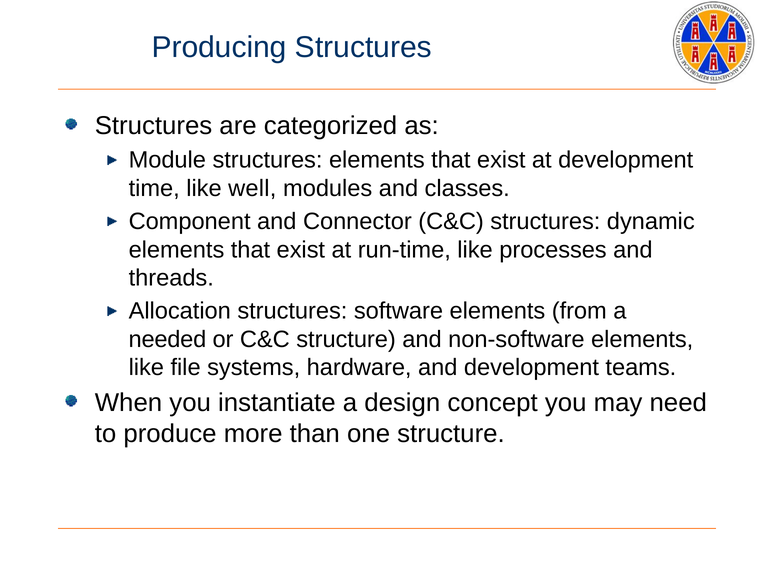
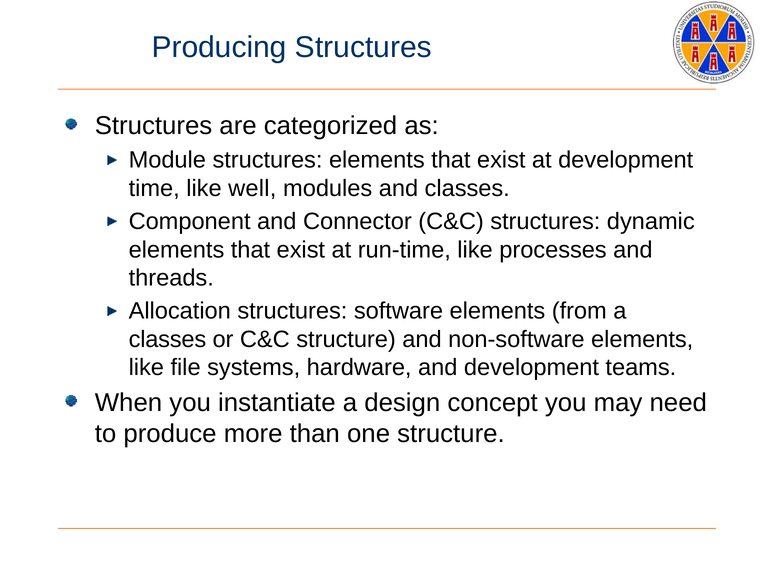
needed at (167, 340): needed -> classes
